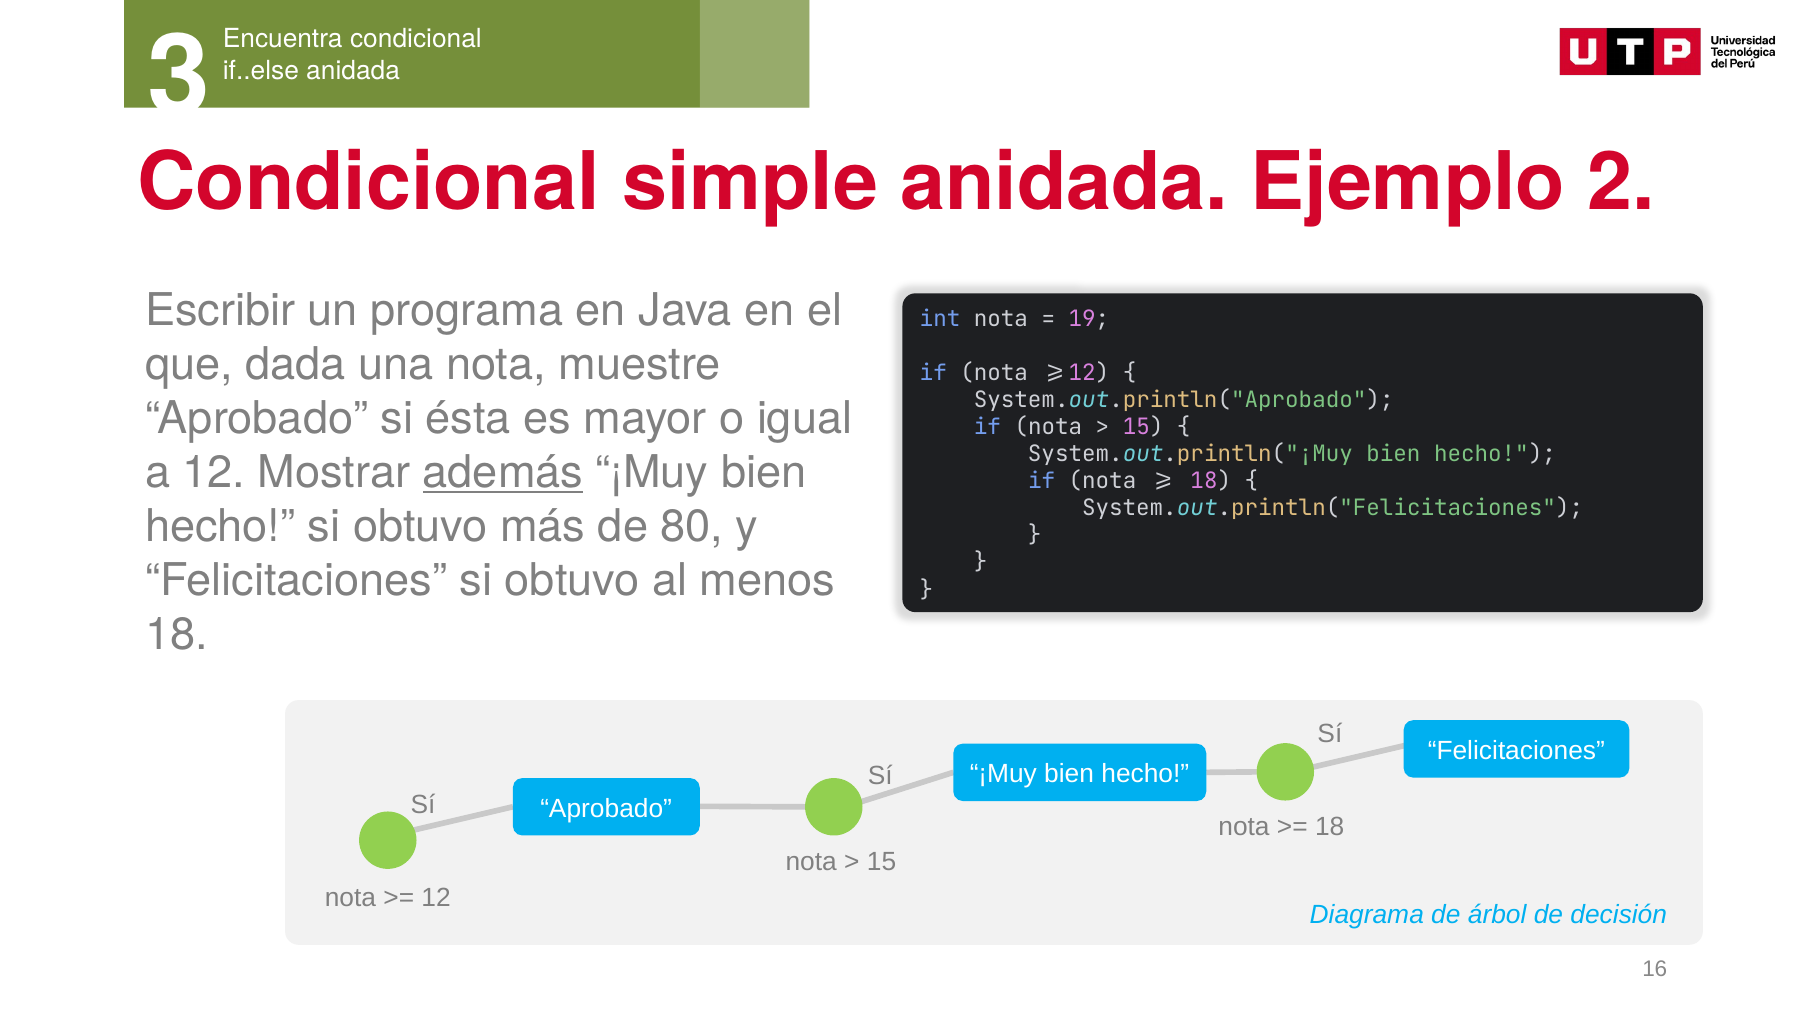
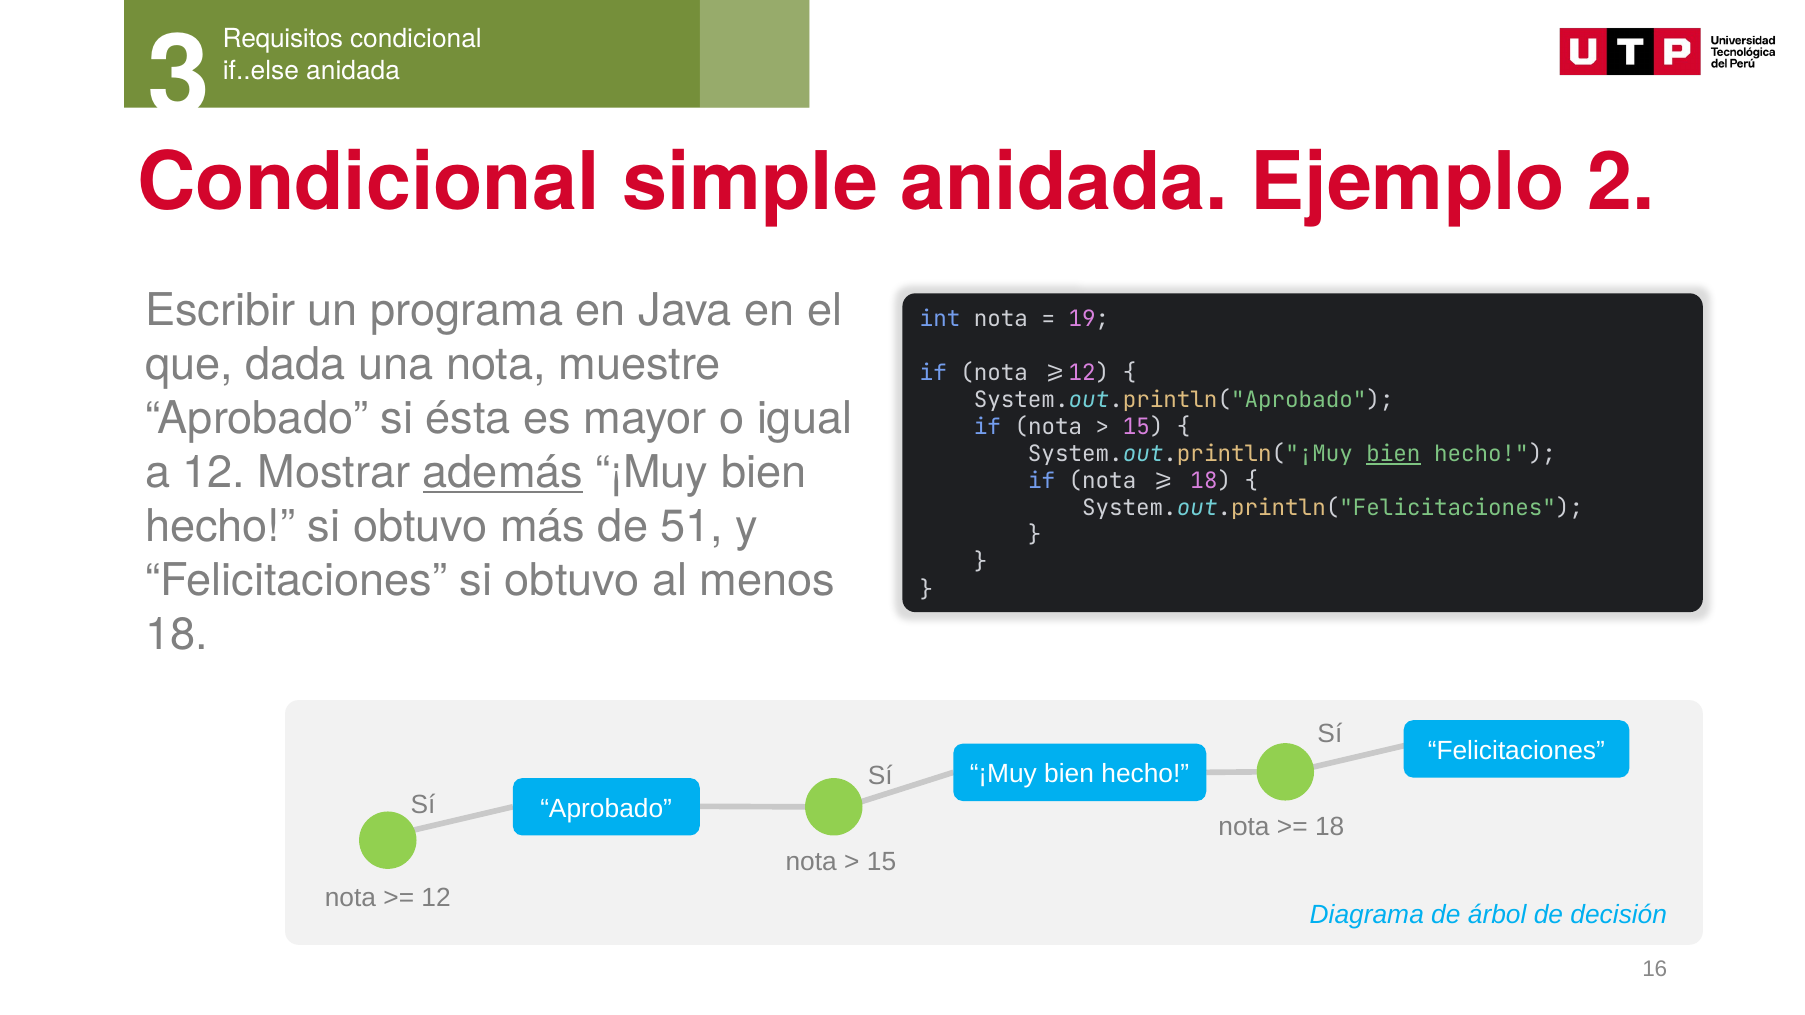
Encuentra: Encuentra -> Requisitos
bien at (1393, 454) underline: none -> present
80: 80 -> 51
